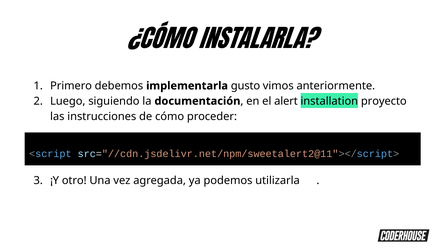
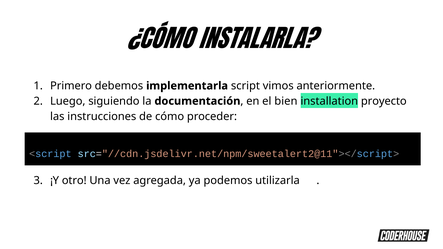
gusto: gusto -> script
alert: alert -> bien
